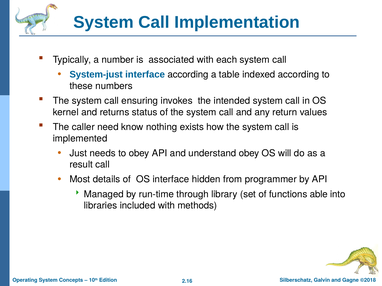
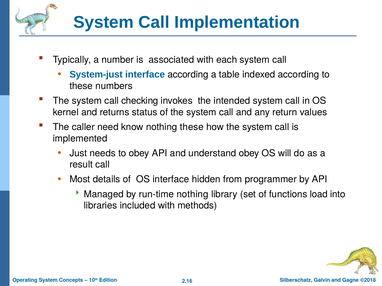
ensuring: ensuring -> checking
nothing exists: exists -> these
run-time through: through -> nothing
able: able -> load
